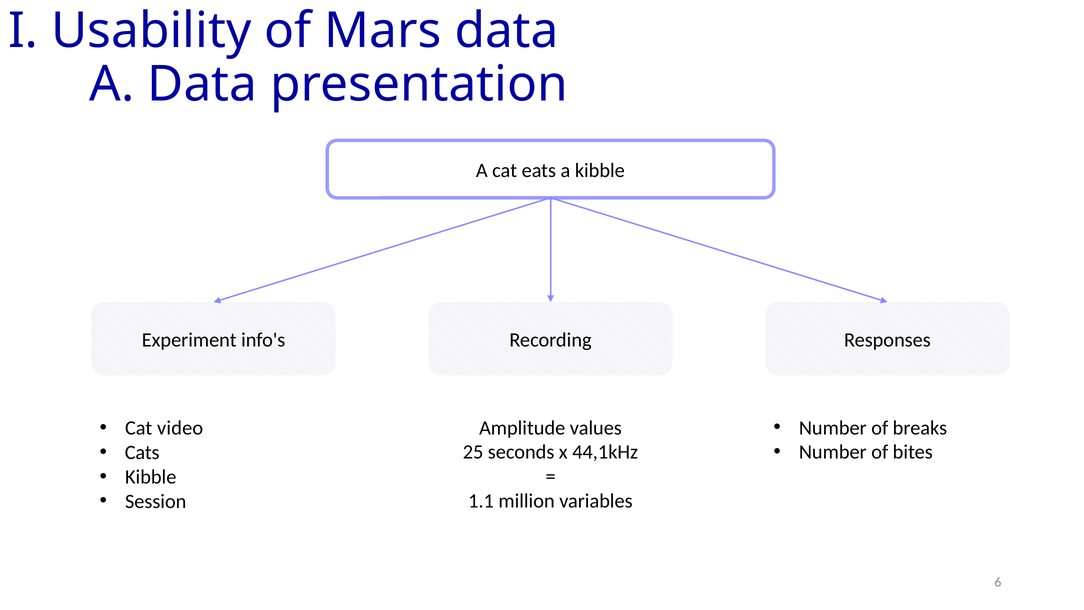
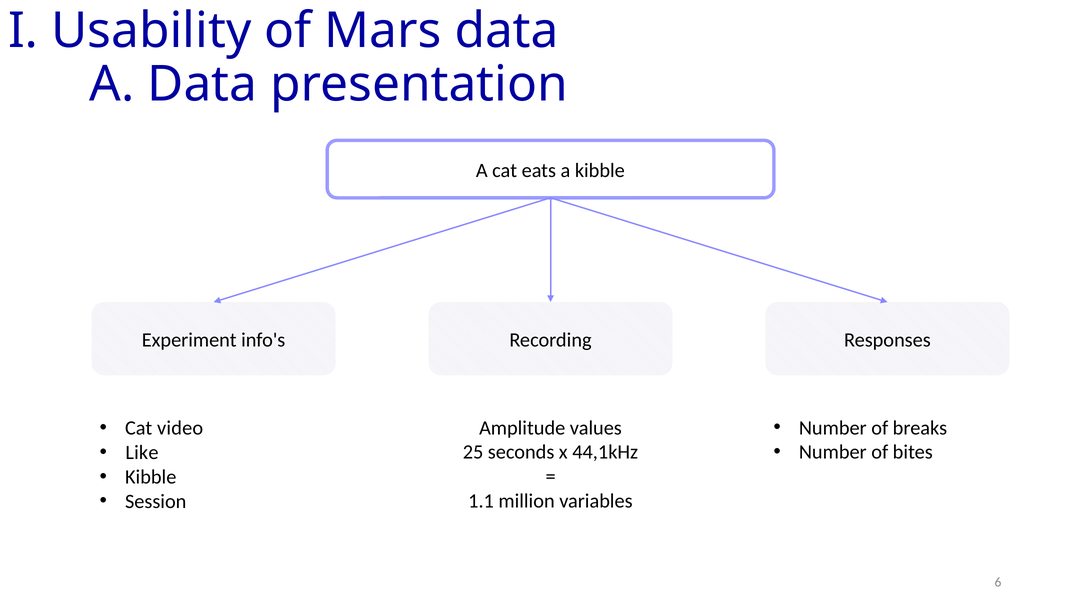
Cats: Cats -> Like
